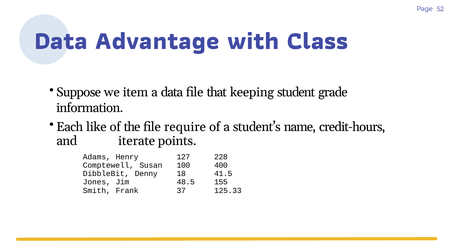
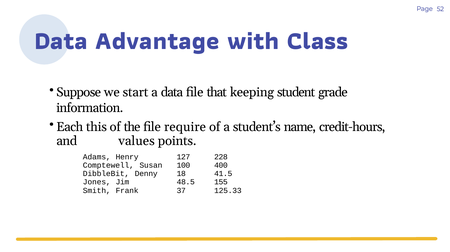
item: item -> start
like: like -> this
iterate: iterate -> values
